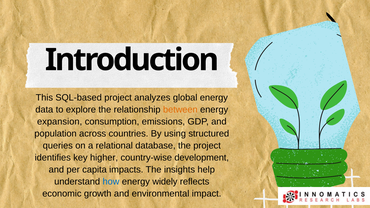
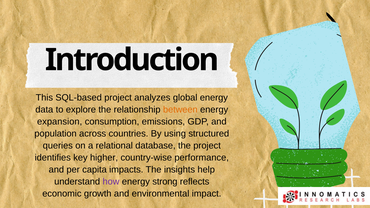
development: development -> performance
how colour: blue -> purple
widely: widely -> strong
